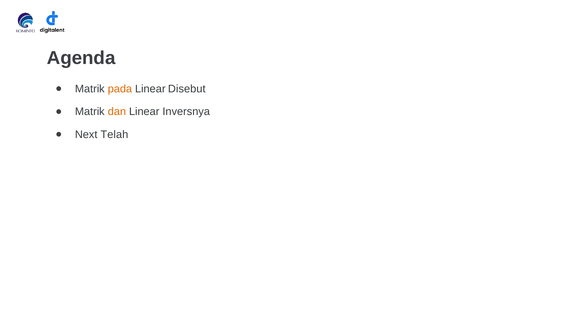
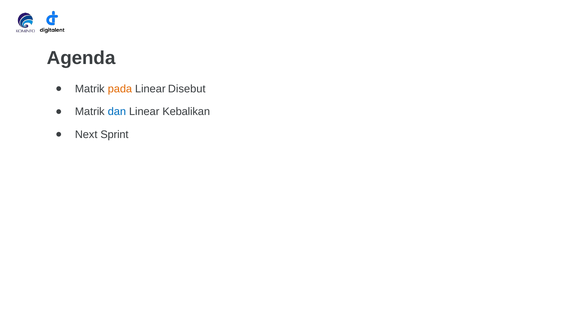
dan colour: orange -> blue
Inversnya: Inversnya -> Kebalikan
Telah: Telah -> Sprint
